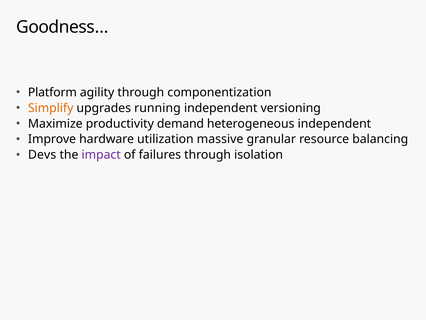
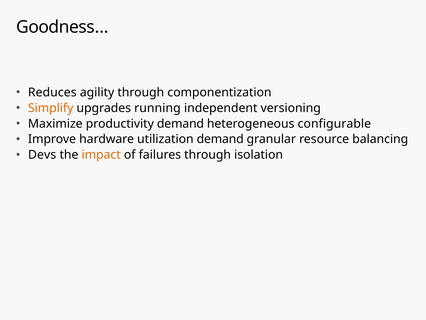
Platform: Platform -> Reduces
heterogeneous independent: independent -> configurable
utilization massive: massive -> demand
impact colour: purple -> orange
